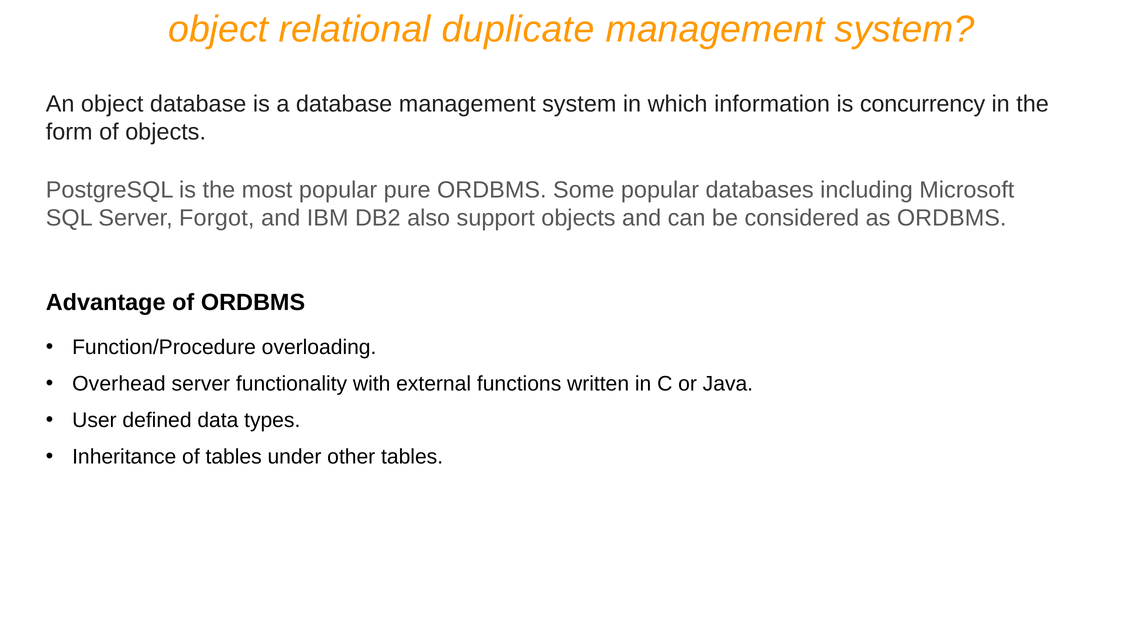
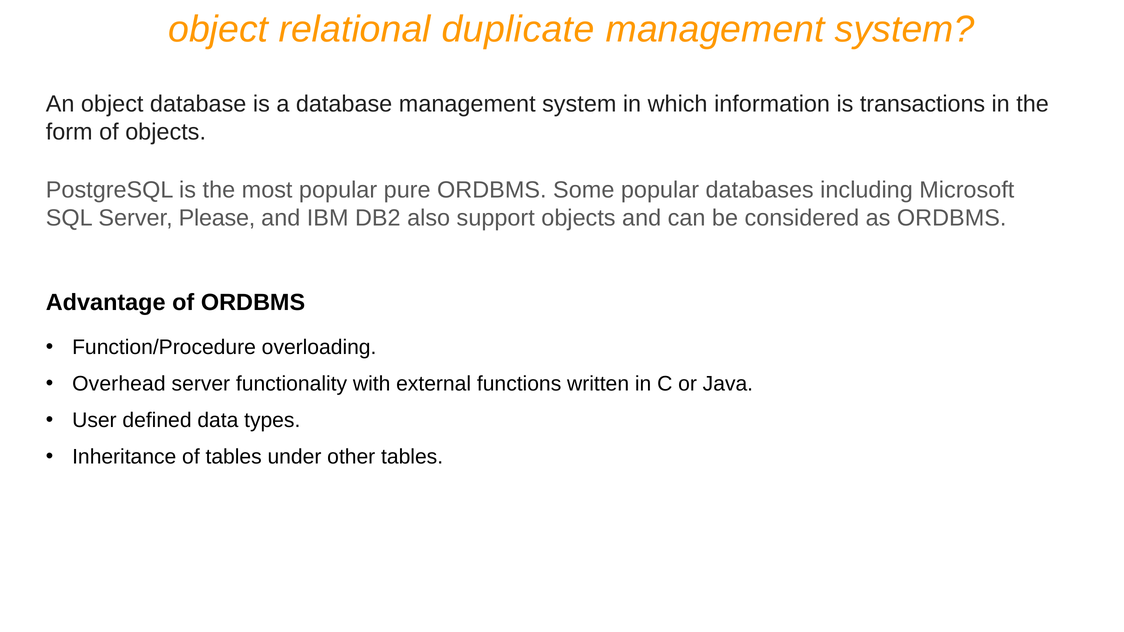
concurrency: concurrency -> transactions
Forgot: Forgot -> Please
